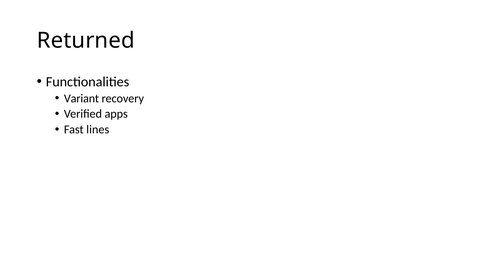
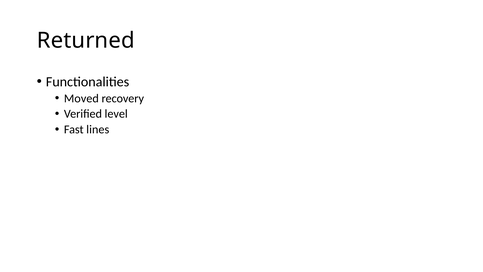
Variant: Variant -> Moved
apps: apps -> level
